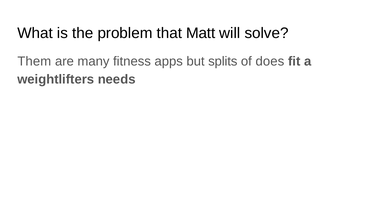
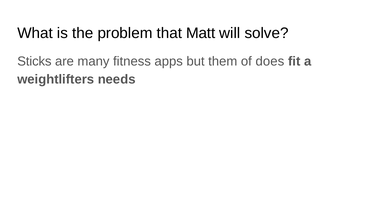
Them: Them -> Sticks
splits: splits -> them
